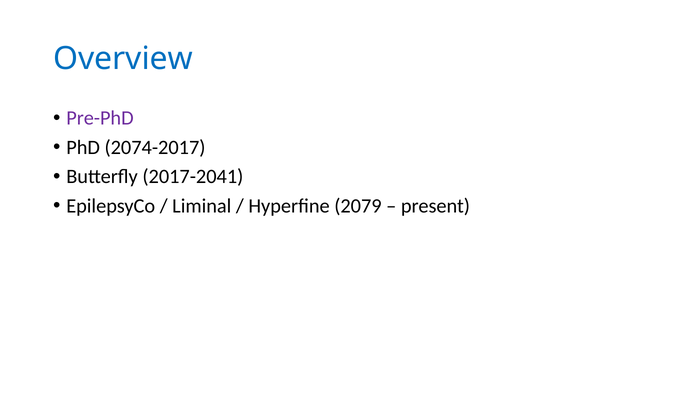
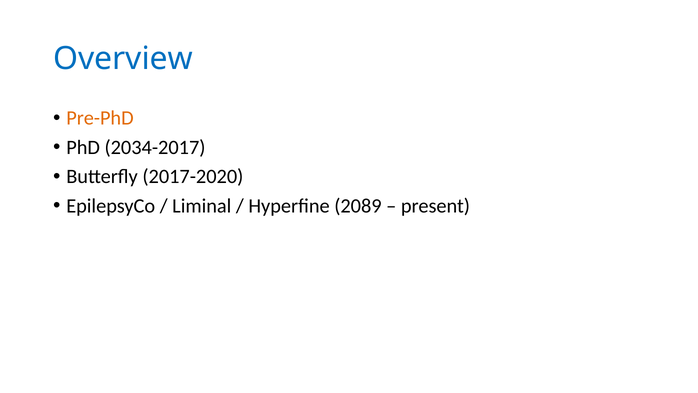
Pre-PhD colour: purple -> orange
2074-2017: 2074-2017 -> 2034-2017
2017-2041: 2017-2041 -> 2017-2020
2079: 2079 -> 2089
